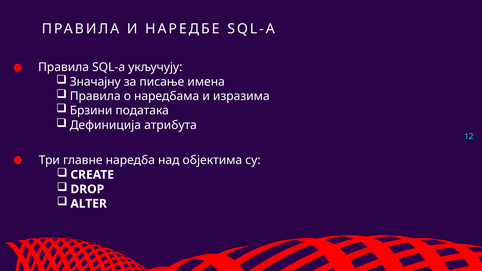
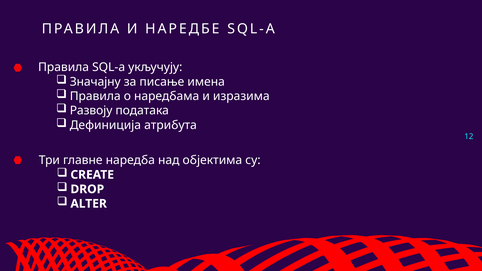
Брзини: Брзини -> Развоју
